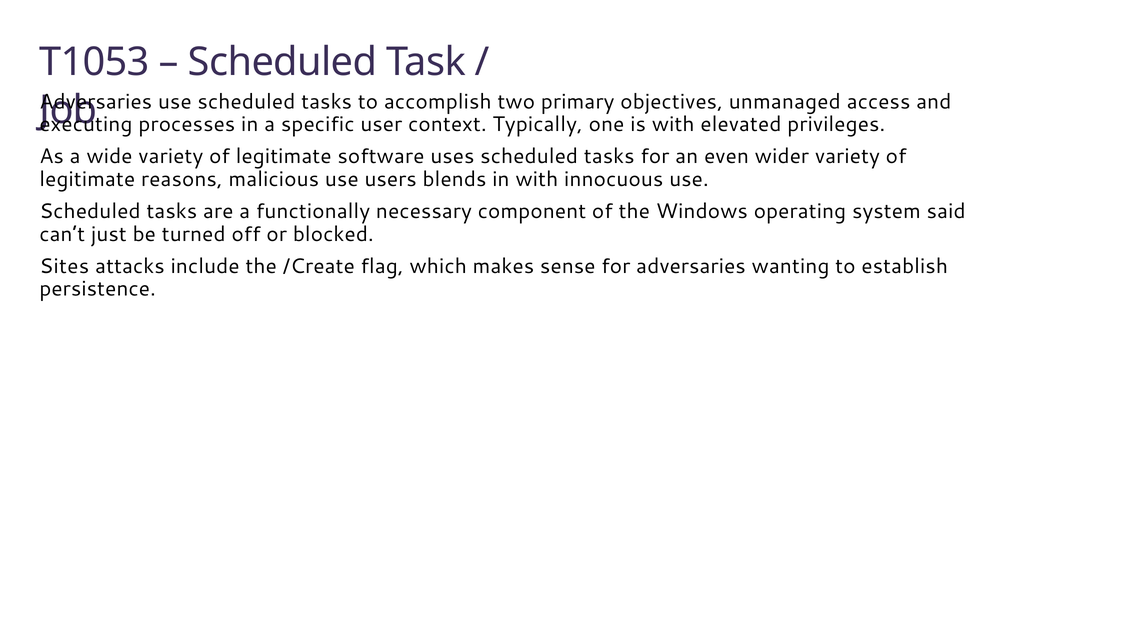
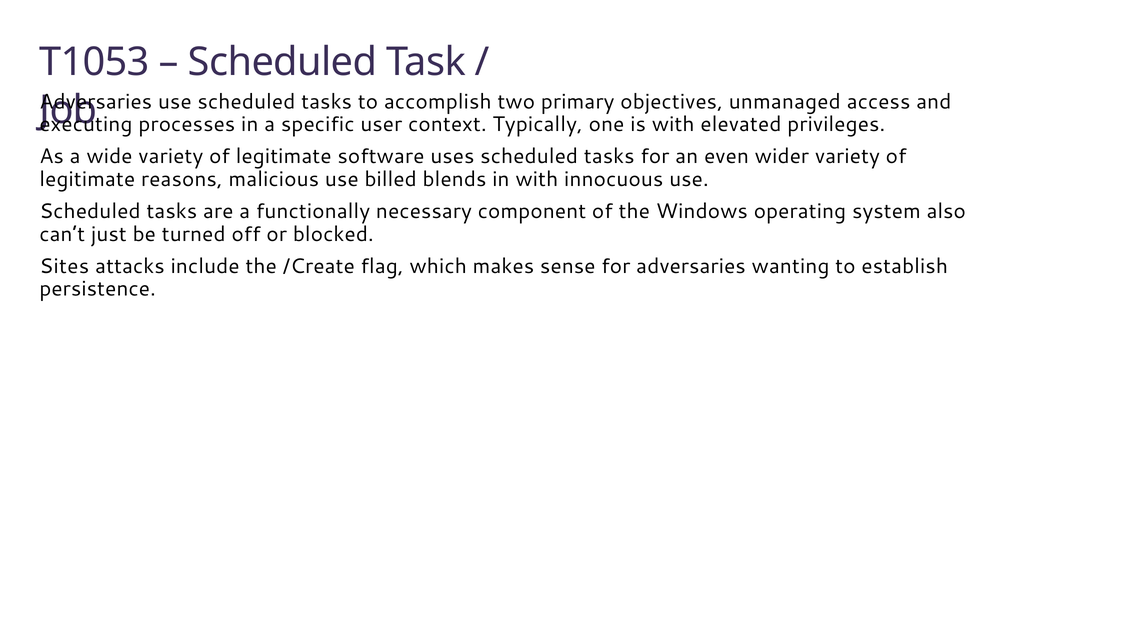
users: users -> billed
said: said -> also
